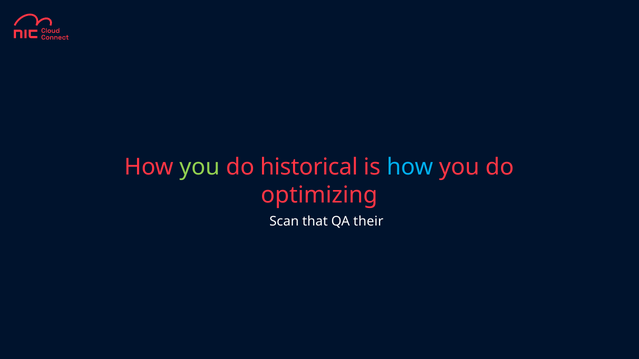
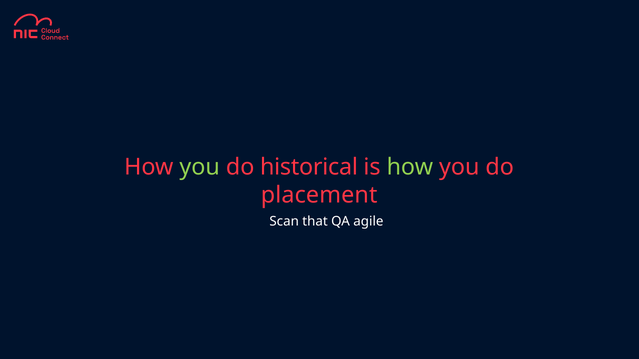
how at (410, 167) colour: light blue -> light green
optimizing: optimizing -> placement
their: their -> agile
